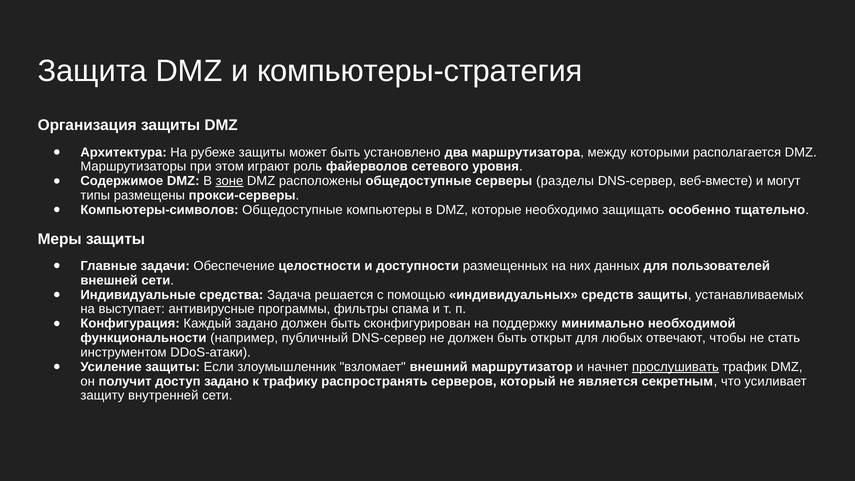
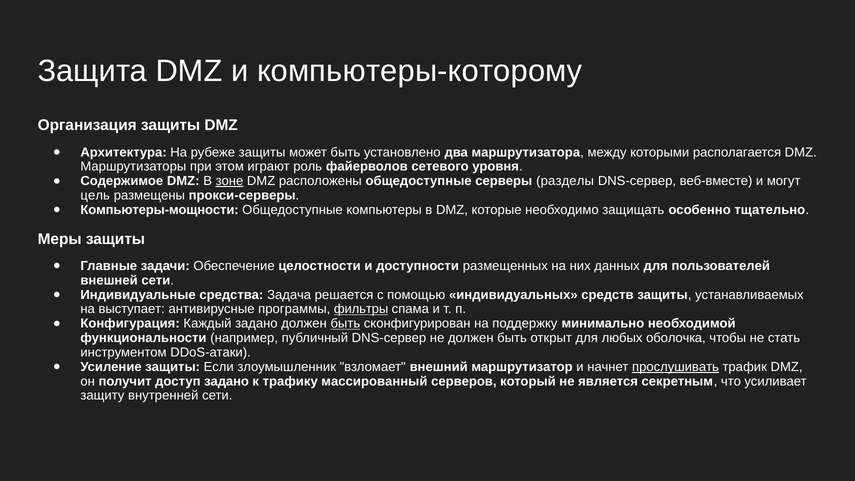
компьютеры-стратегия: компьютеры-стратегия -> компьютеры-которому
типы: типы -> цель
Компьютеры-символов: Компьютеры-символов -> Компьютеры-мощности
фильтры underline: none -> present
быть at (345, 324) underline: none -> present
отвечают: отвечают -> оболочка
распространять: распространять -> массированный
